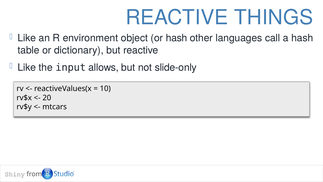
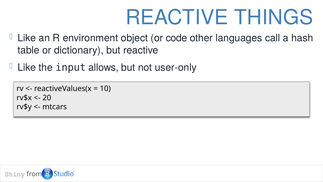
or hash: hash -> code
slide-only: slide-only -> user-only
